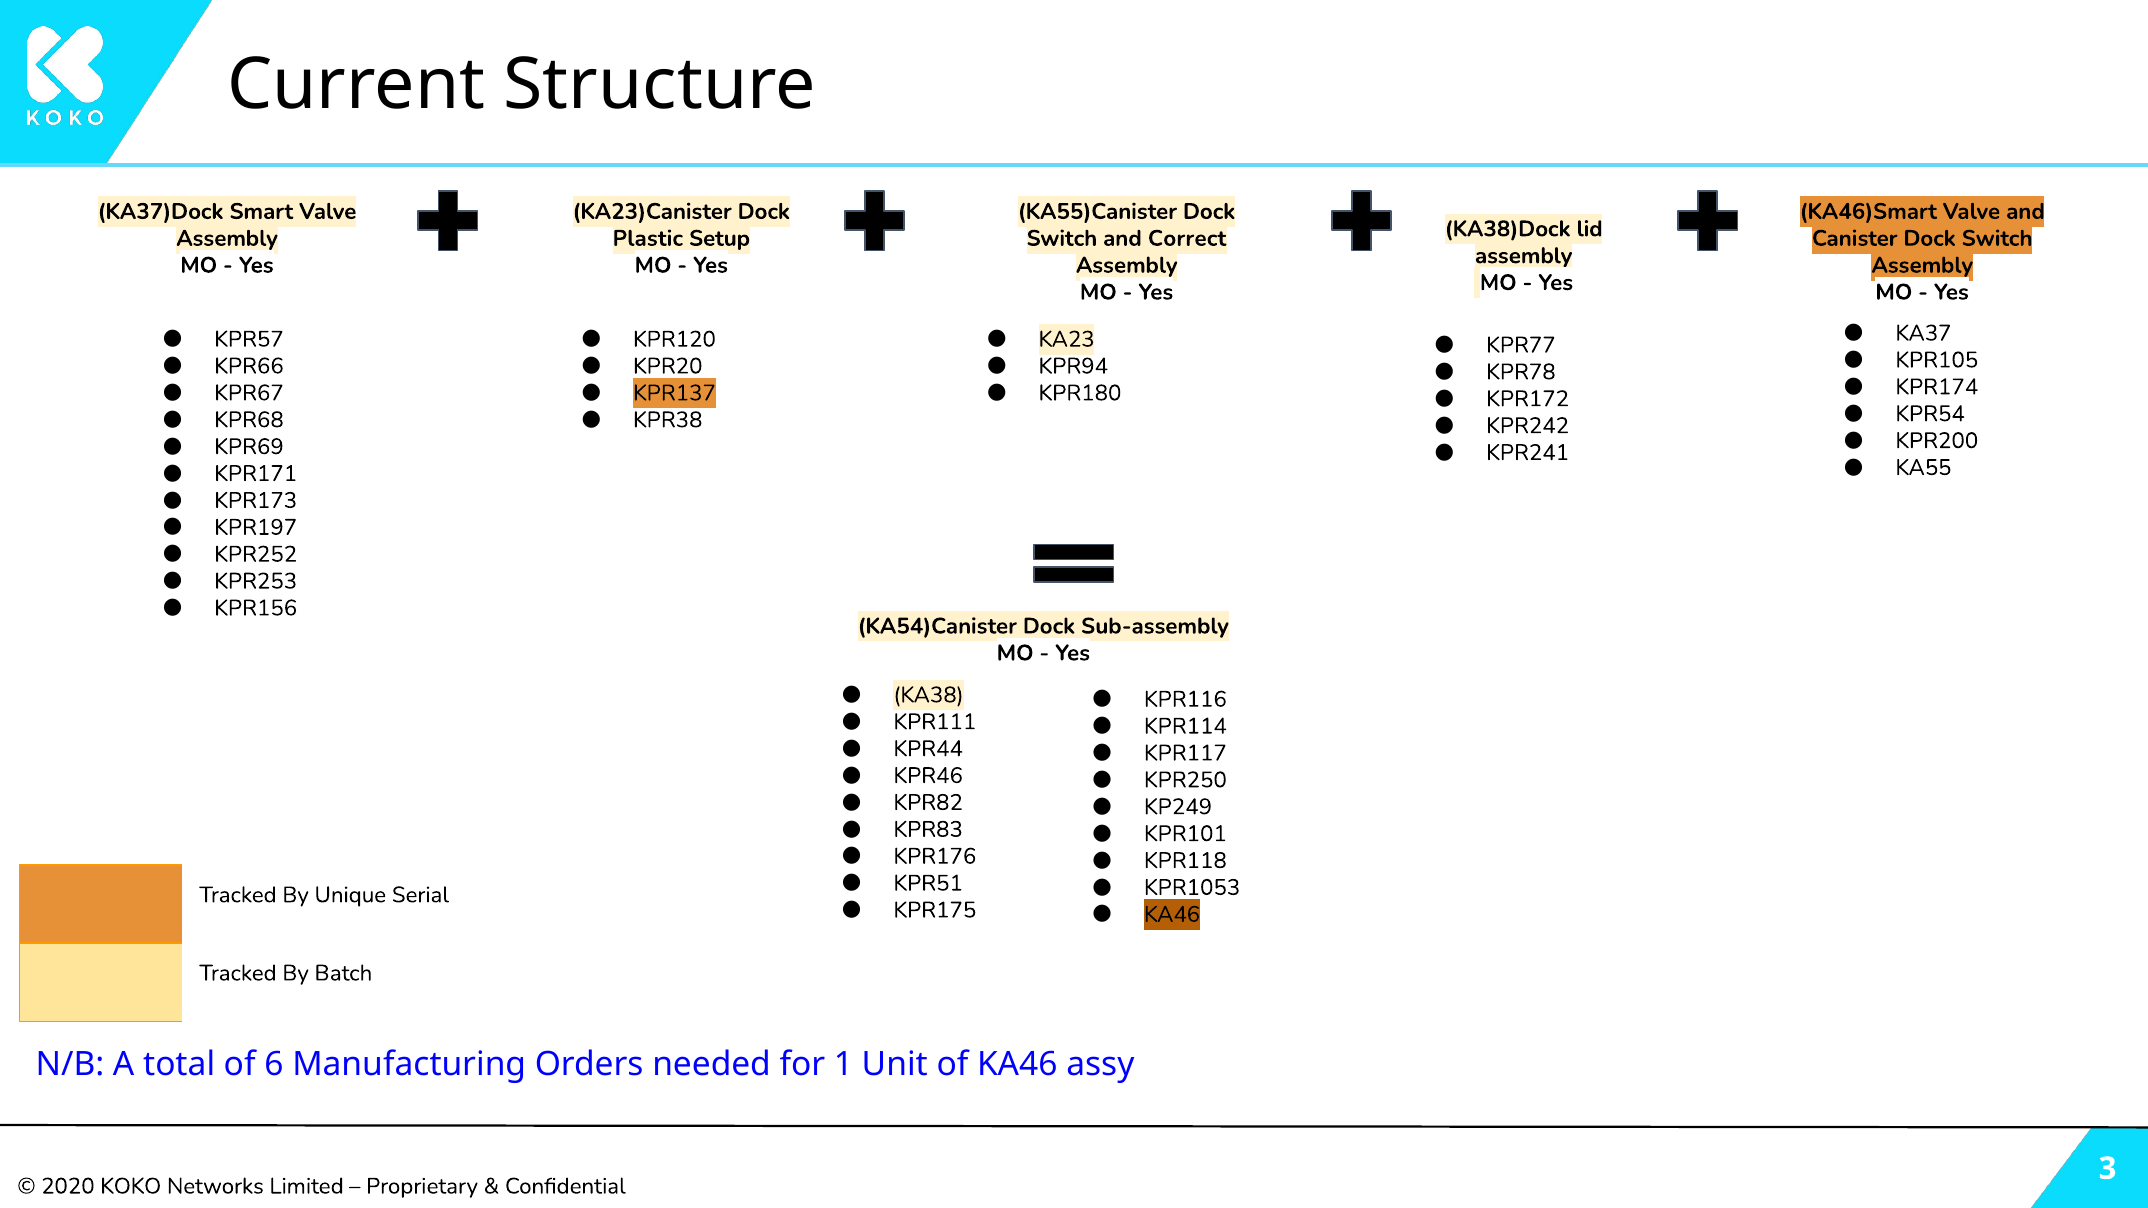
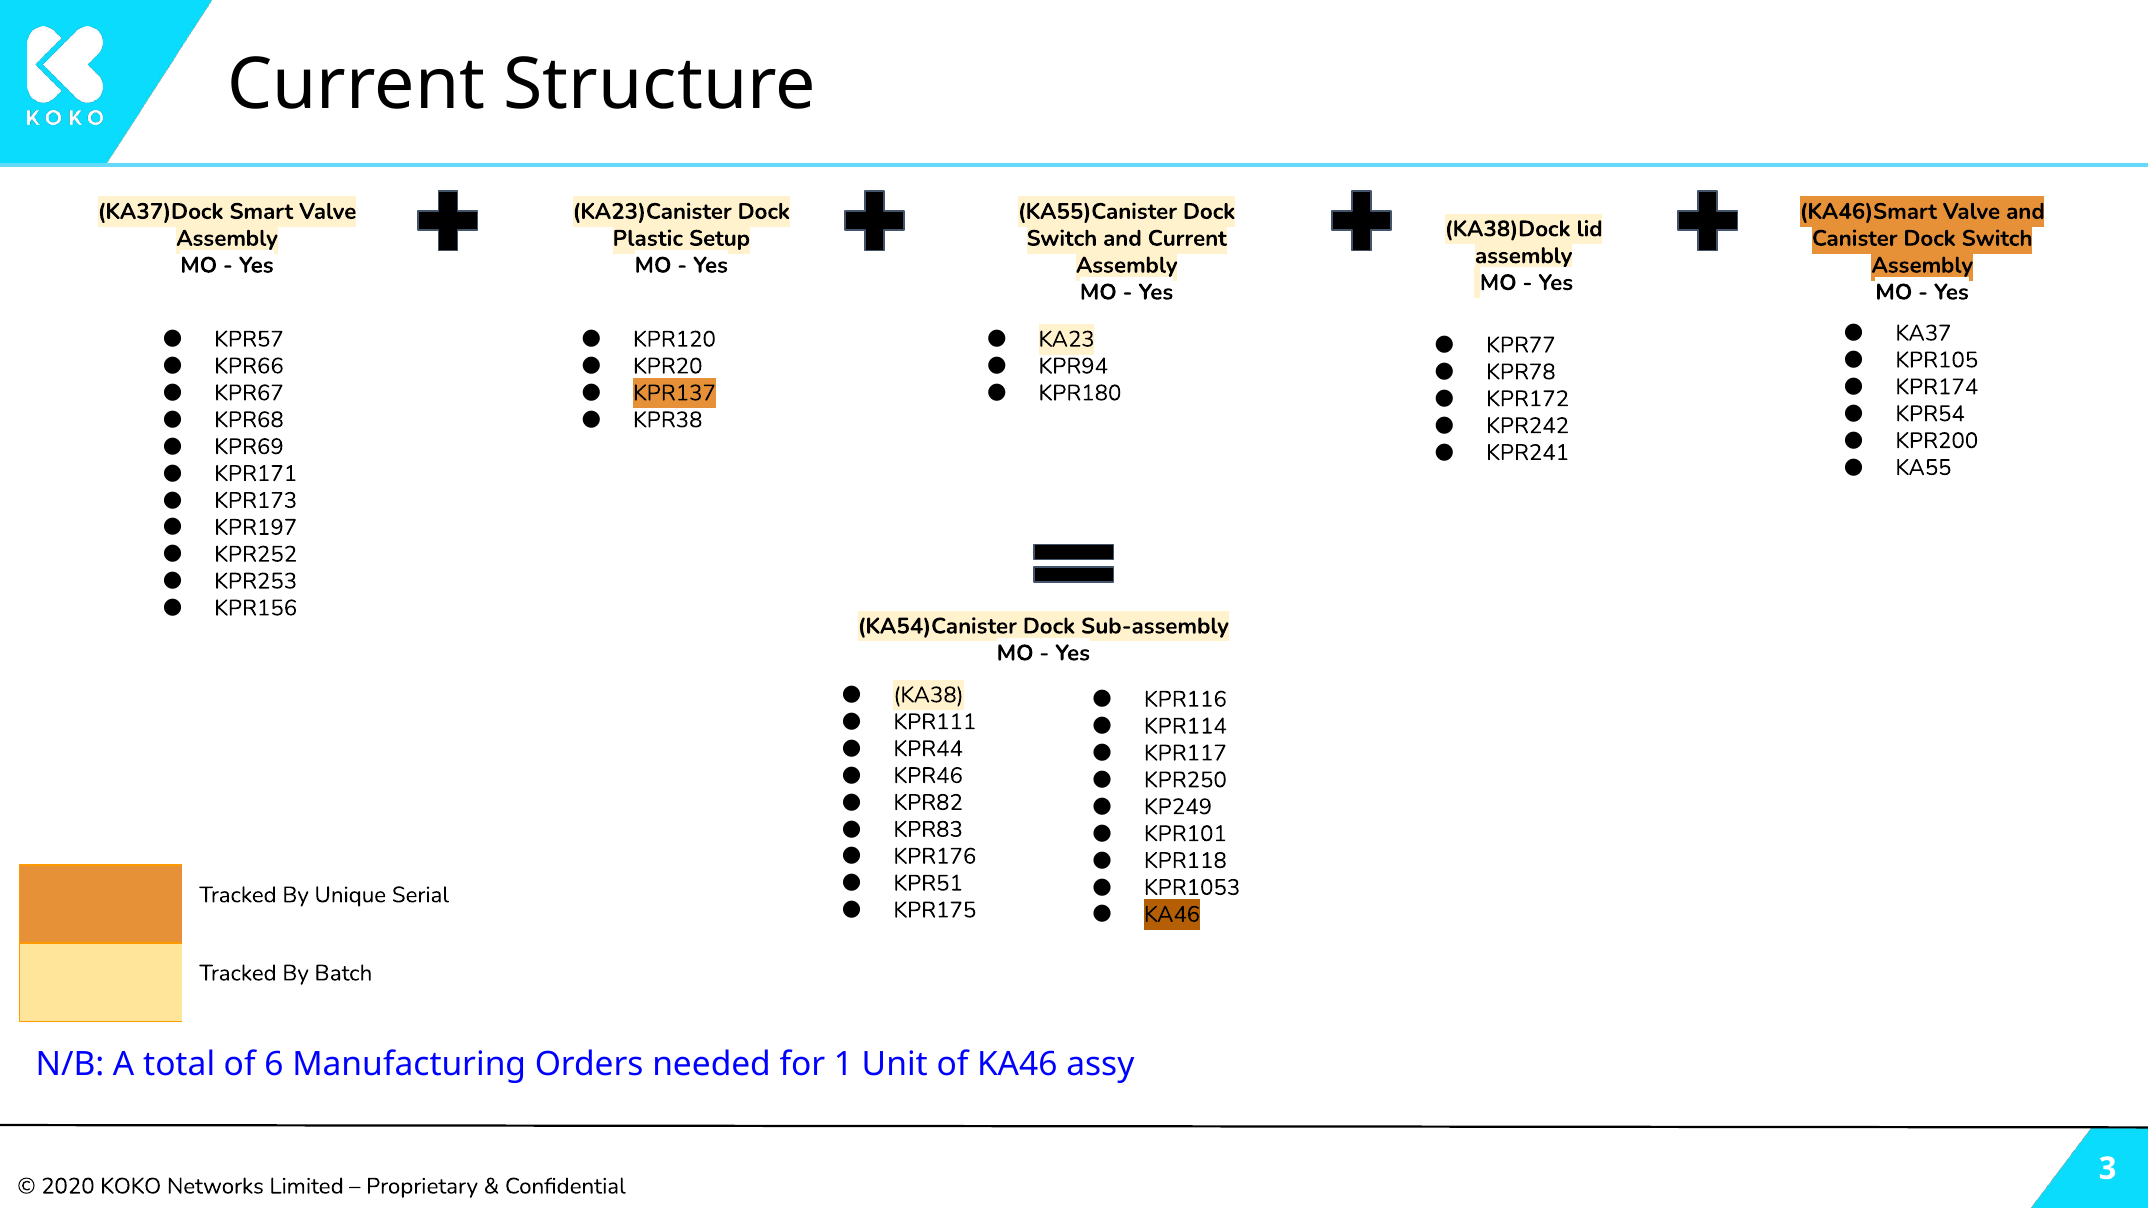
and Correct: Correct -> Current
